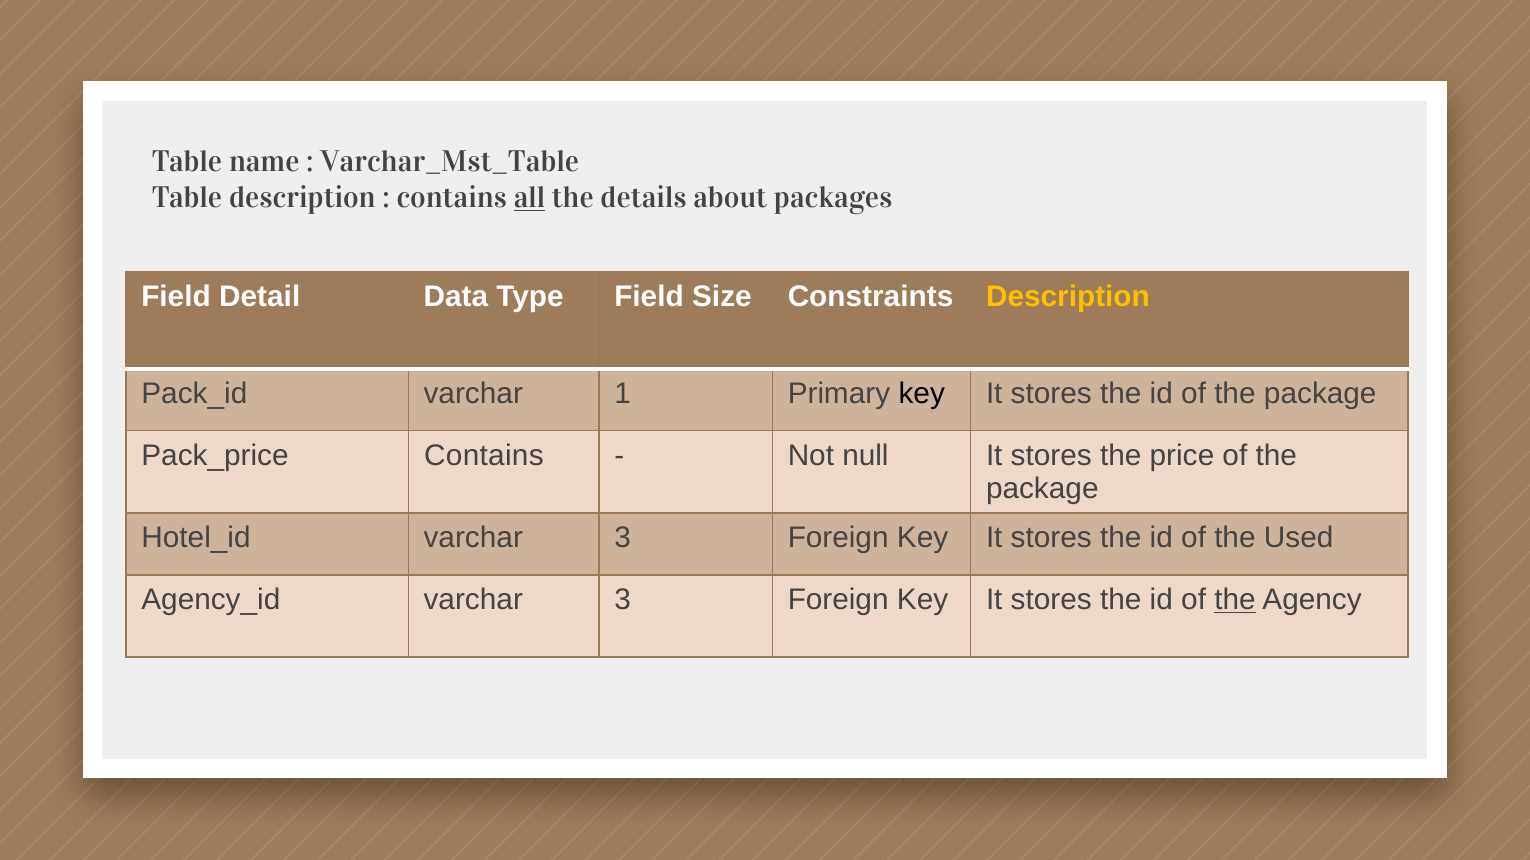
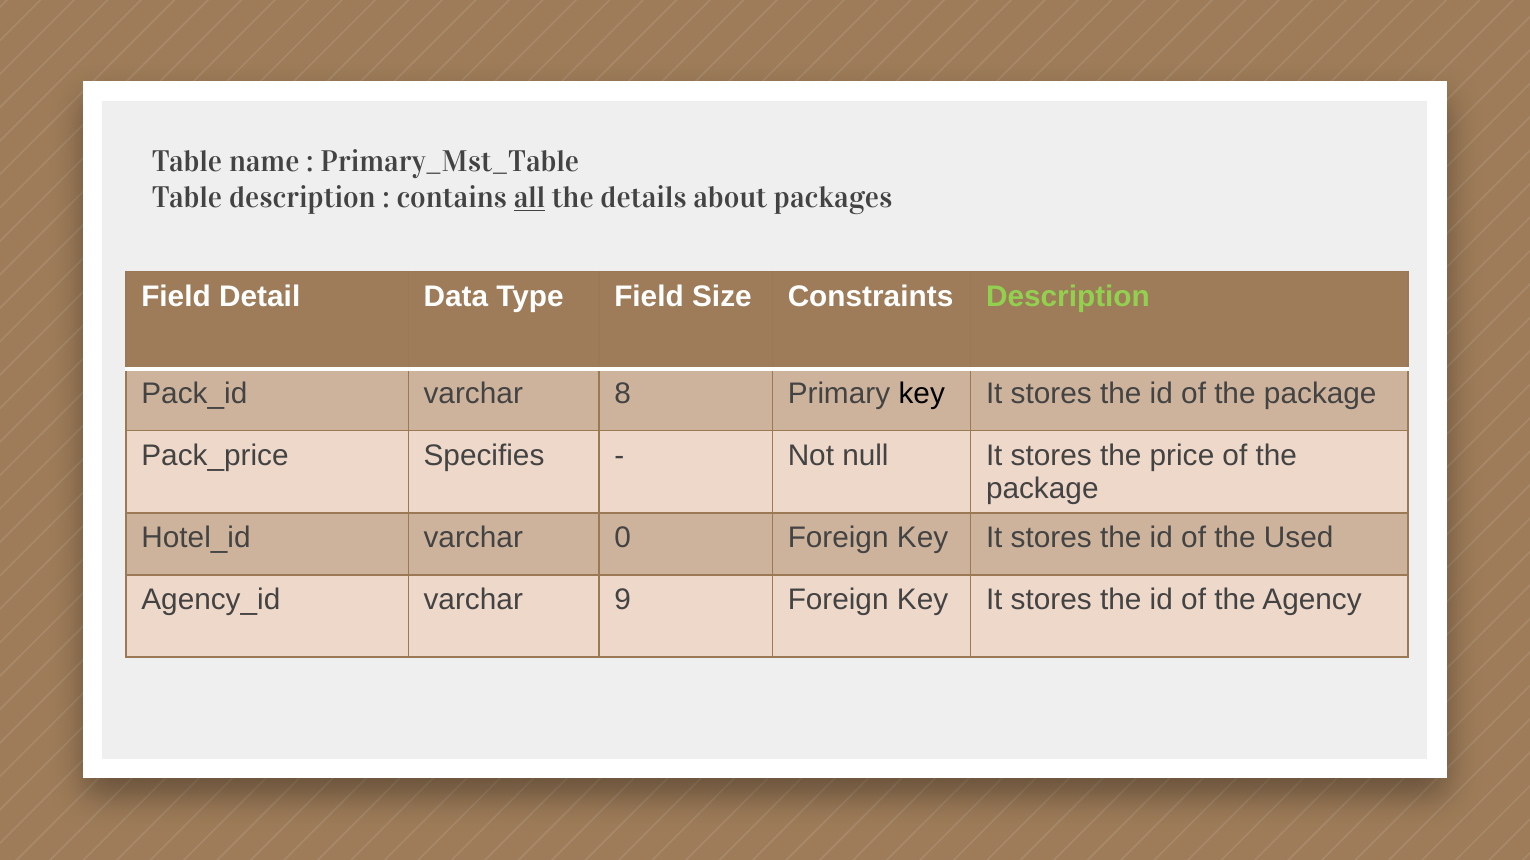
Varchar_Mst_Table: Varchar_Mst_Table -> Primary_Mst_Table
Description at (1068, 296) colour: yellow -> light green
1: 1 -> 8
Contains at (484, 456): Contains -> Specifies
3 at (623, 538): 3 -> 0
3 at (623, 600): 3 -> 9
the at (1235, 600) underline: present -> none
